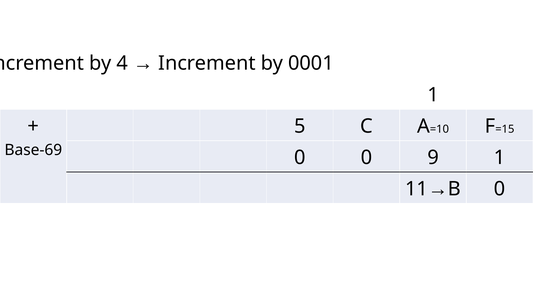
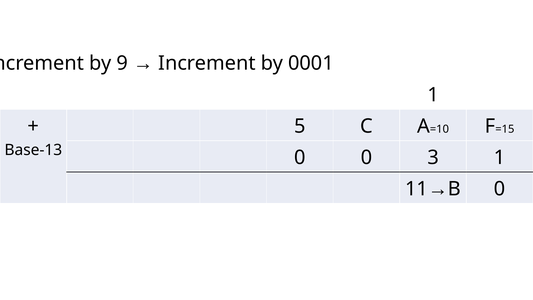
4: 4 -> 9
Base-69: Base-69 -> Base-13
9: 9 -> 3
